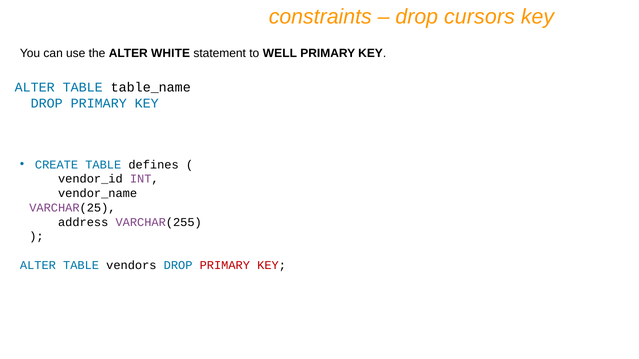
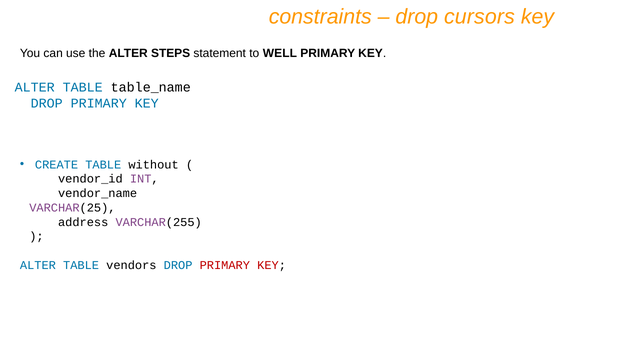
WHITE: WHITE -> STEPS
defines: defines -> without
